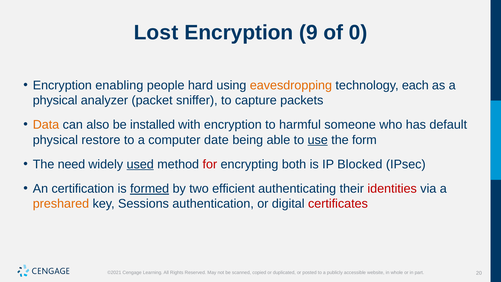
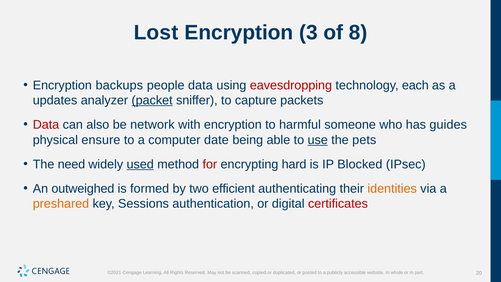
9: 9 -> 3
0: 0 -> 8
enabling: enabling -> backups
people hard: hard -> data
eavesdropping colour: orange -> red
physical at (55, 100): physical -> updates
packet underline: none -> present
Data at (46, 125) colour: orange -> red
installed: installed -> network
default: default -> guides
restore: restore -> ensure
form: form -> pets
both: both -> hard
certification: certification -> outweighed
formed underline: present -> none
identities colour: red -> orange
